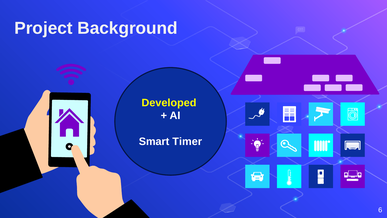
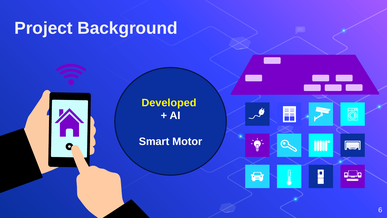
Timer: Timer -> Motor
